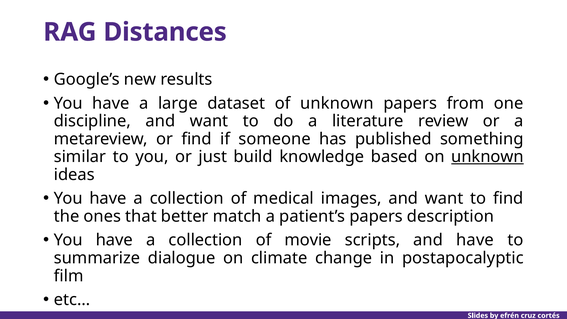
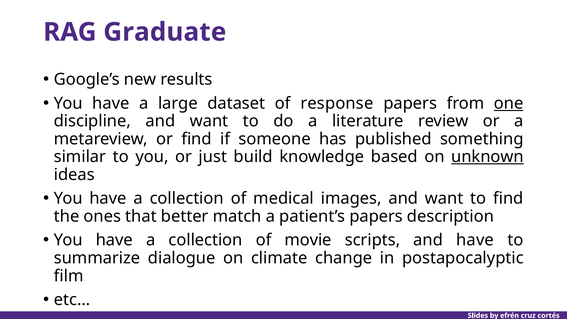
Distances: Distances -> Graduate
of unknown: unknown -> response
one underline: none -> present
